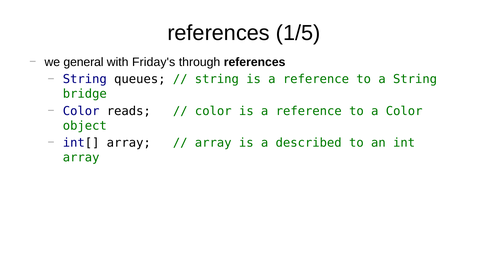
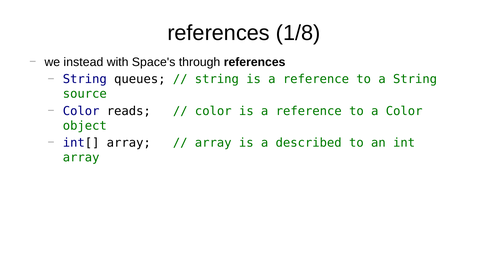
1/5: 1/5 -> 1/8
general: general -> instead
Friday's: Friday's -> Space's
bridge: bridge -> source
